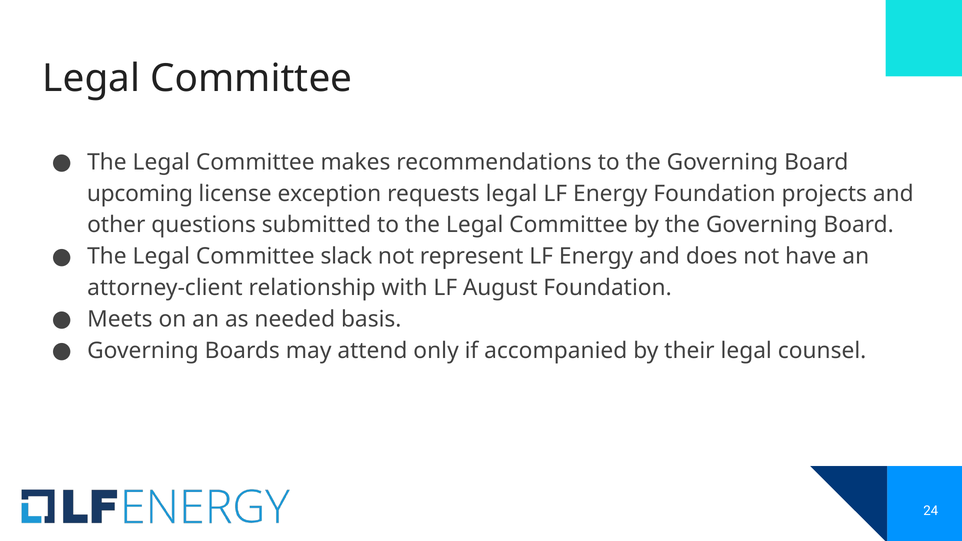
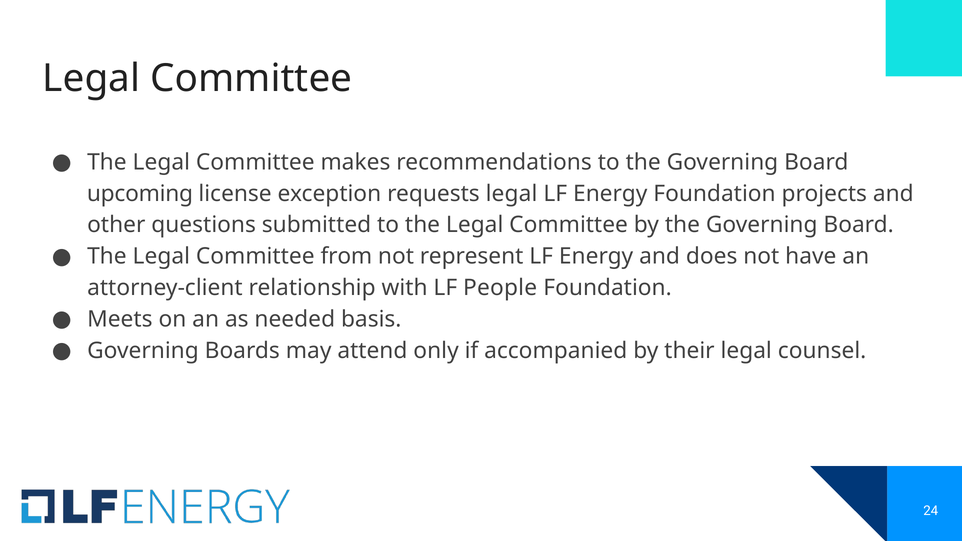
slack: slack -> from
August: August -> People
